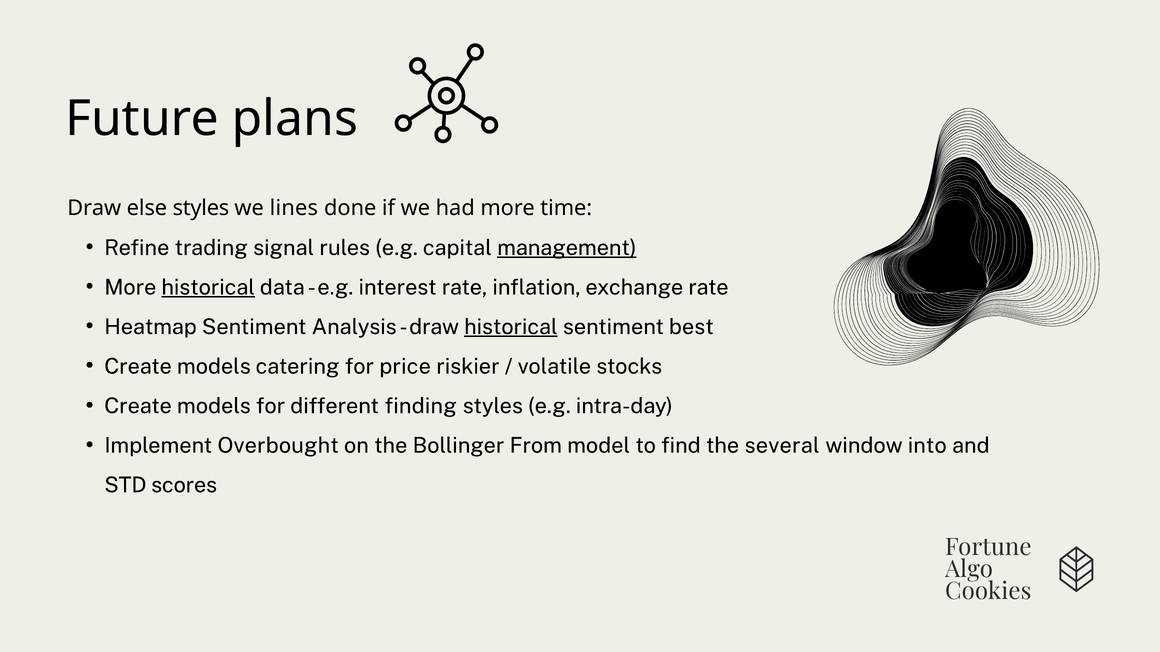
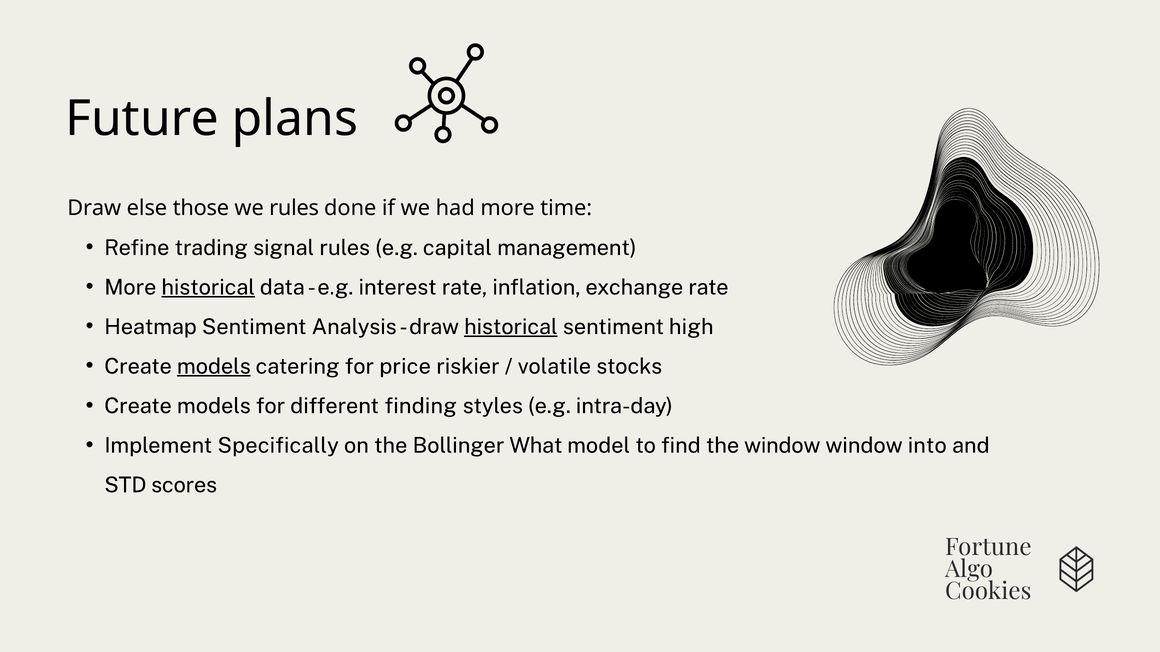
else styles: styles -> those
we lines: lines -> rules
management underline: present -> none
best: best -> high
models at (214, 367) underline: none -> present
Overbought: Overbought -> Specifically
From: From -> What
the several: several -> window
